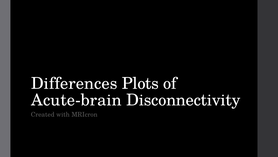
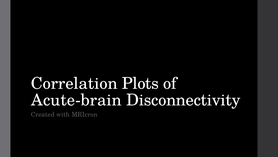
Differences: Differences -> Correlation
